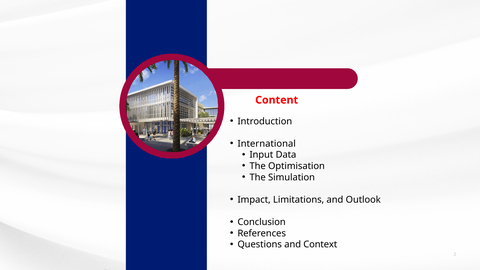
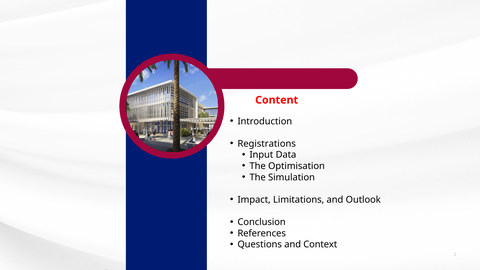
International: International -> Registrations
